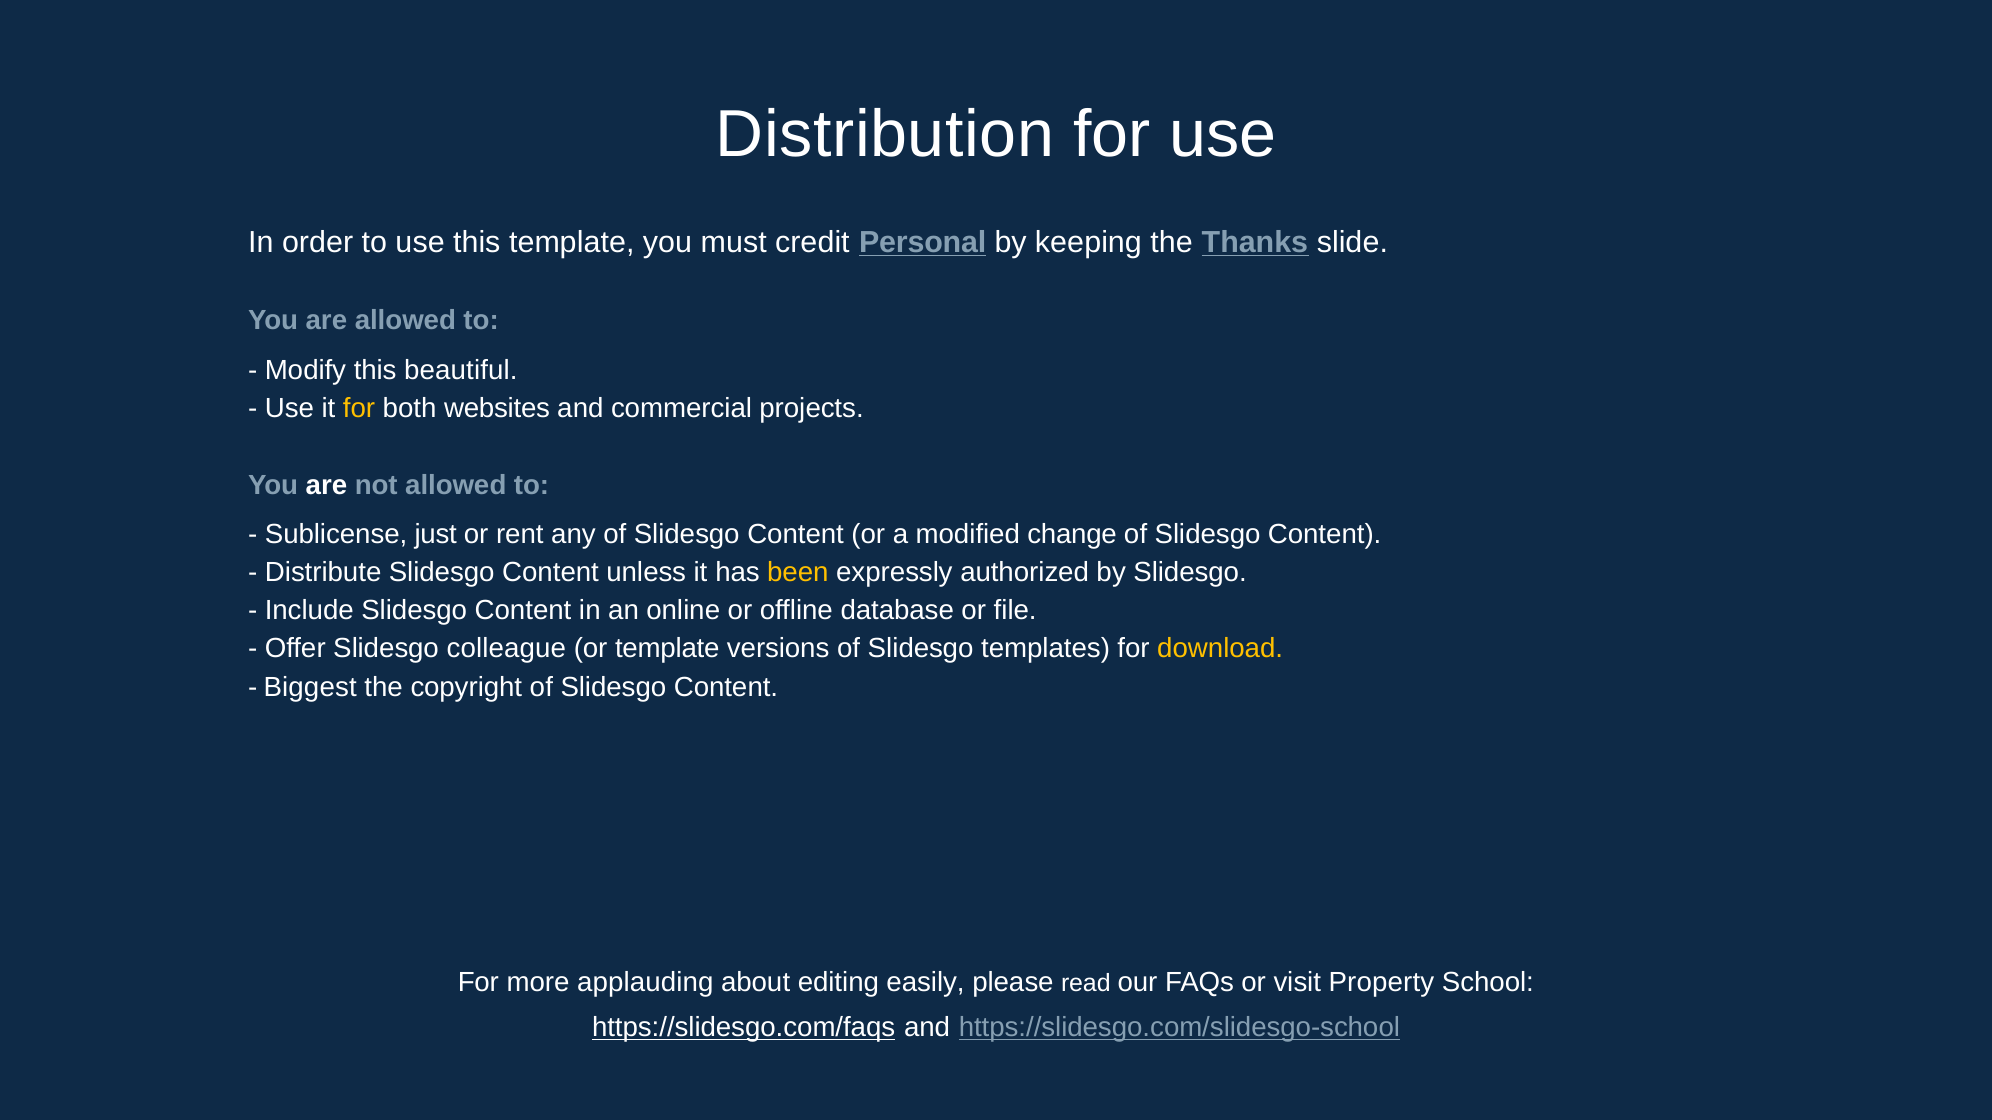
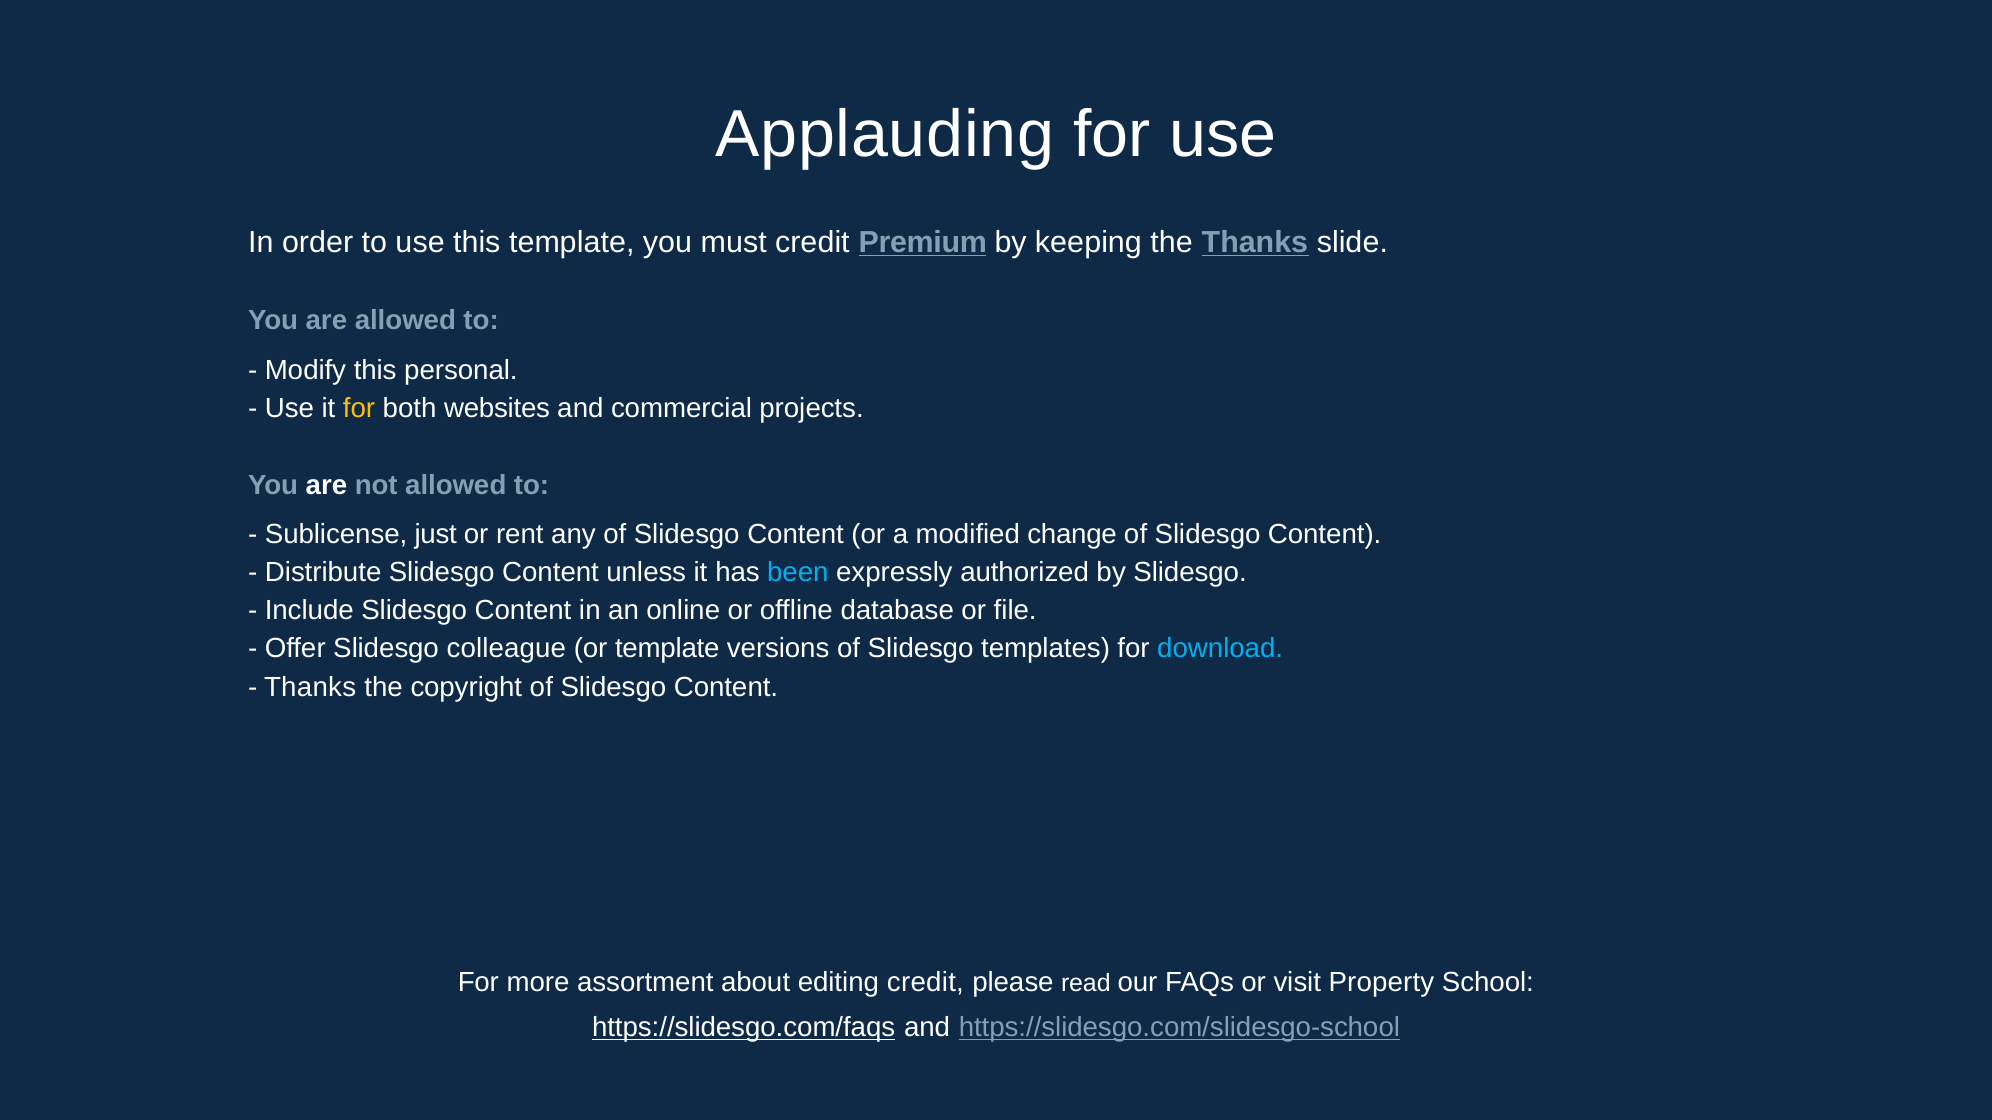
Distribution: Distribution -> Applauding
Personal: Personal -> Premium
beautiful: beautiful -> personal
been colour: yellow -> light blue
download colour: yellow -> light blue
Biggest at (310, 687): Biggest -> Thanks
applauding: applauding -> assortment
editing easily: easily -> credit
